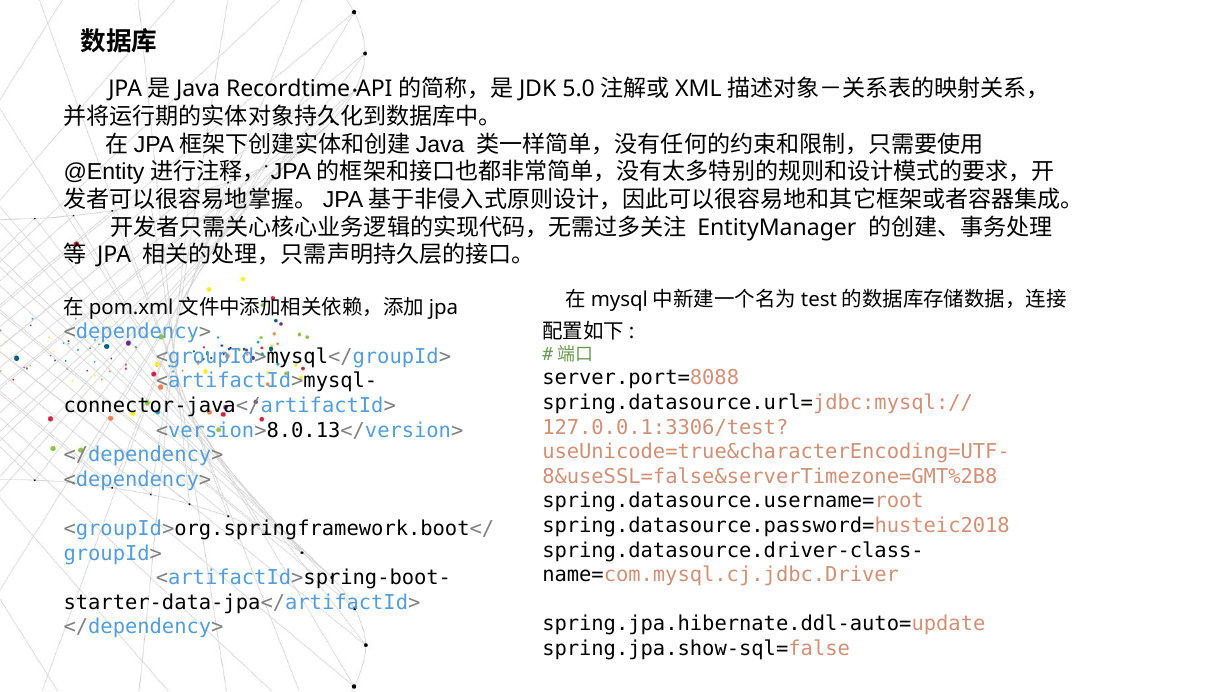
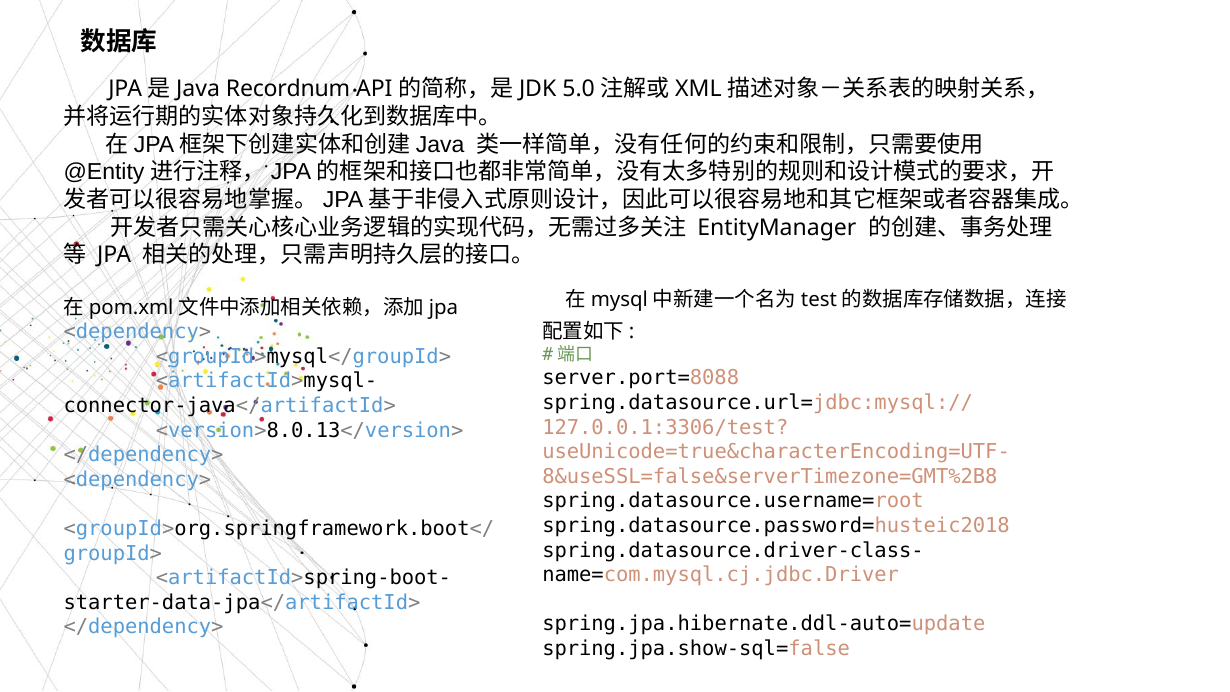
Recordtime: Recordtime -> Recordnum
